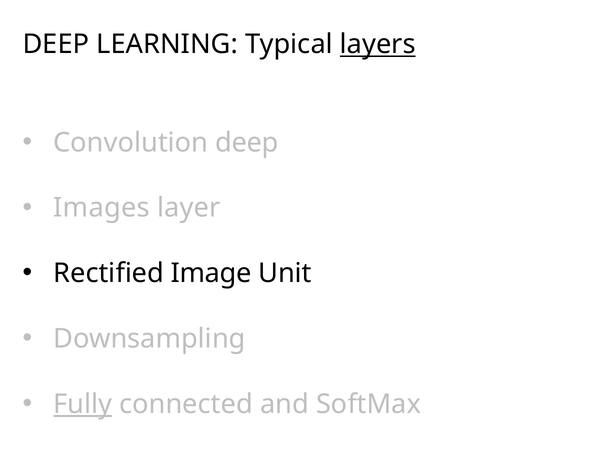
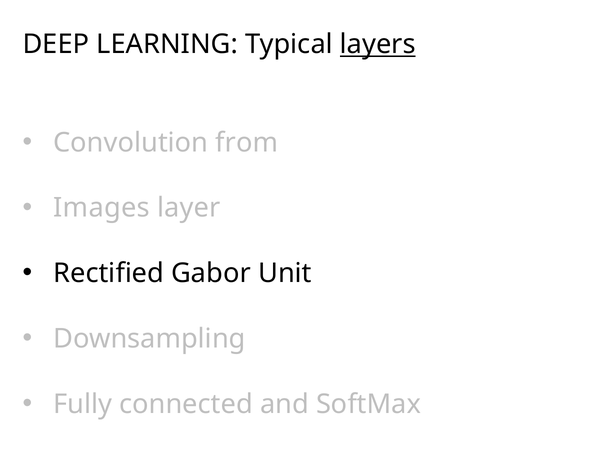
Convolution deep: deep -> from
Image: Image -> Gabor
Fully underline: present -> none
